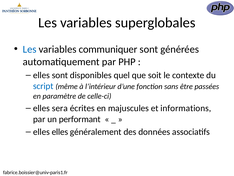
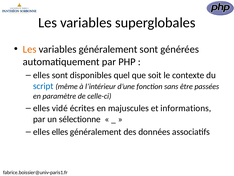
Les at (30, 49) colour: blue -> orange
variables communiquer: communiquer -> généralement
sera: sera -> vidé
performant: performant -> sélectionne
